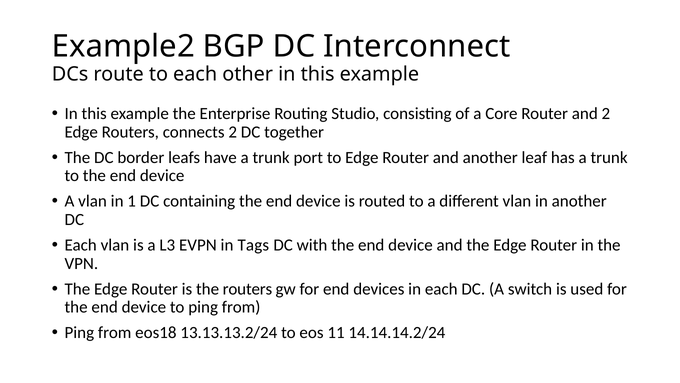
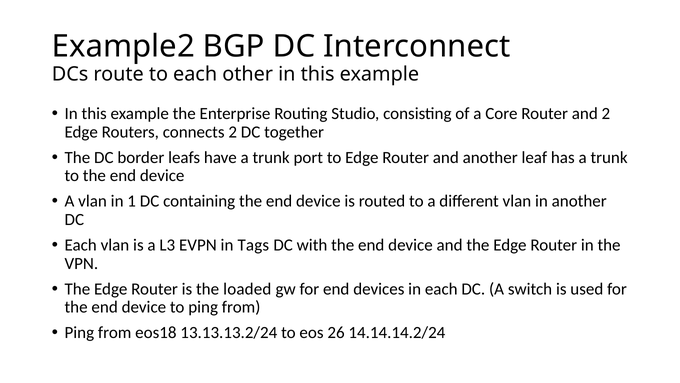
the routers: routers -> loaded
11: 11 -> 26
